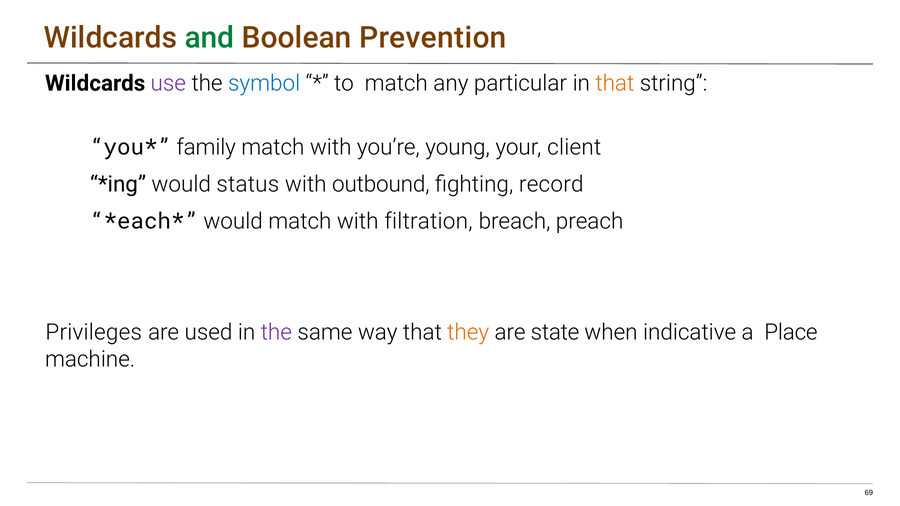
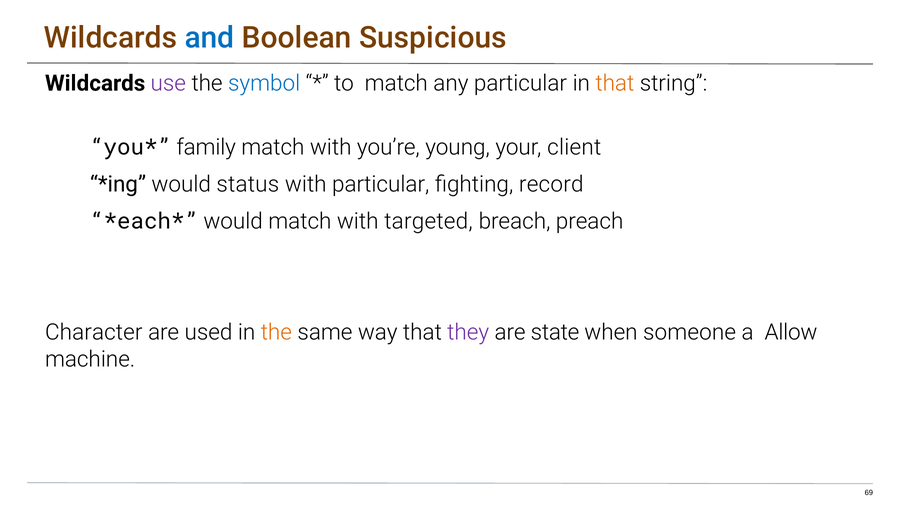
and colour: green -> blue
Prevention: Prevention -> Suspicious
with outbound: outbound -> particular
filtration: filtration -> targeted
Privileges: Privileges -> Character
the at (276, 332) colour: purple -> orange
they colour: orange -> purple
indicative: indicative -> someone
Place: Place -> Allow
